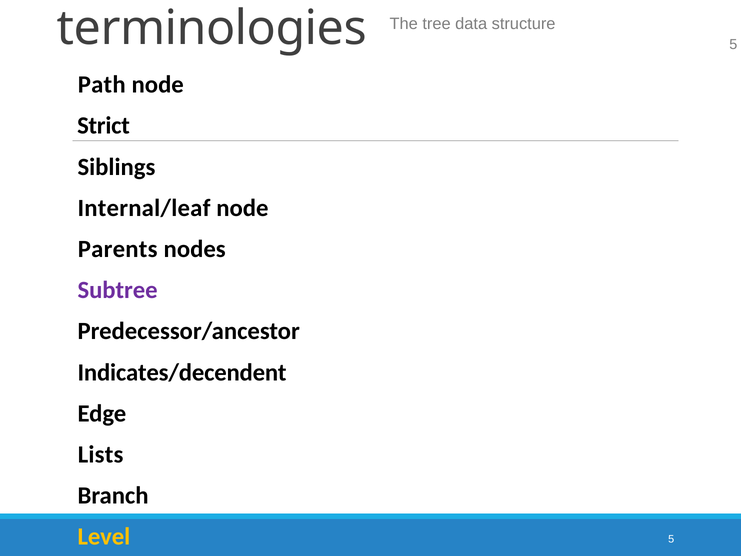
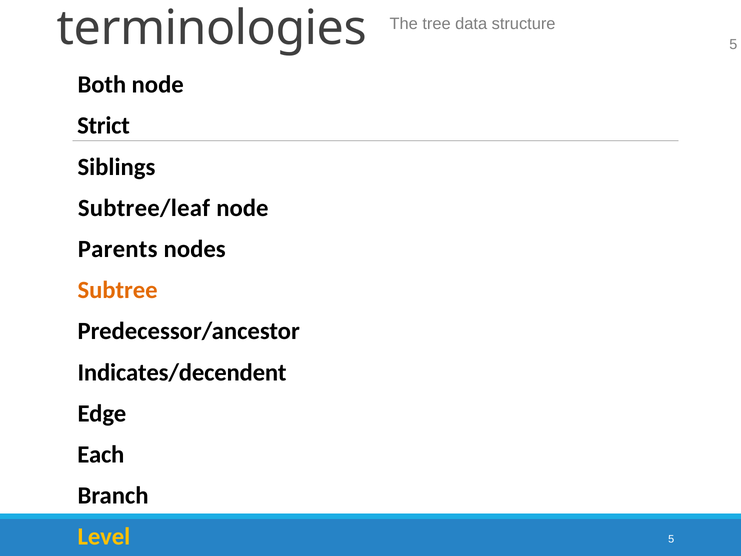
Path: Path -> Both
Internal/leaf: Internal/leaf -> Subtree/leaf
Subtree colour: purple -> orange
Lists: Lists -> Each
